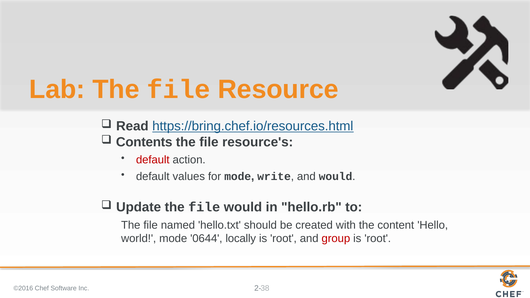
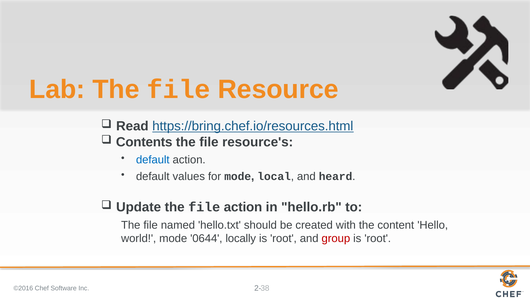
default at (153, 160) colour: red -> blue
write: write -> local
and would: would -> heard
file would: would -> action
